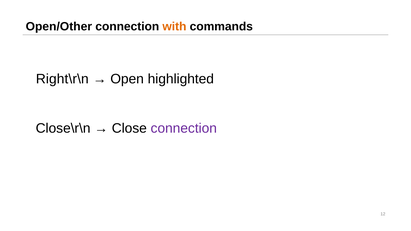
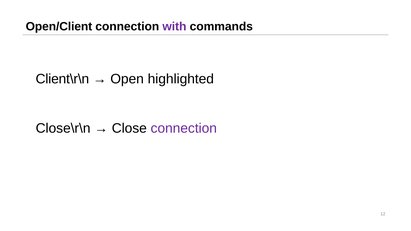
Open/Other: Open/Other -> Open/Client
with colour: orange -> purple
Right\r\n: Right\r\n -> Client\r\n
